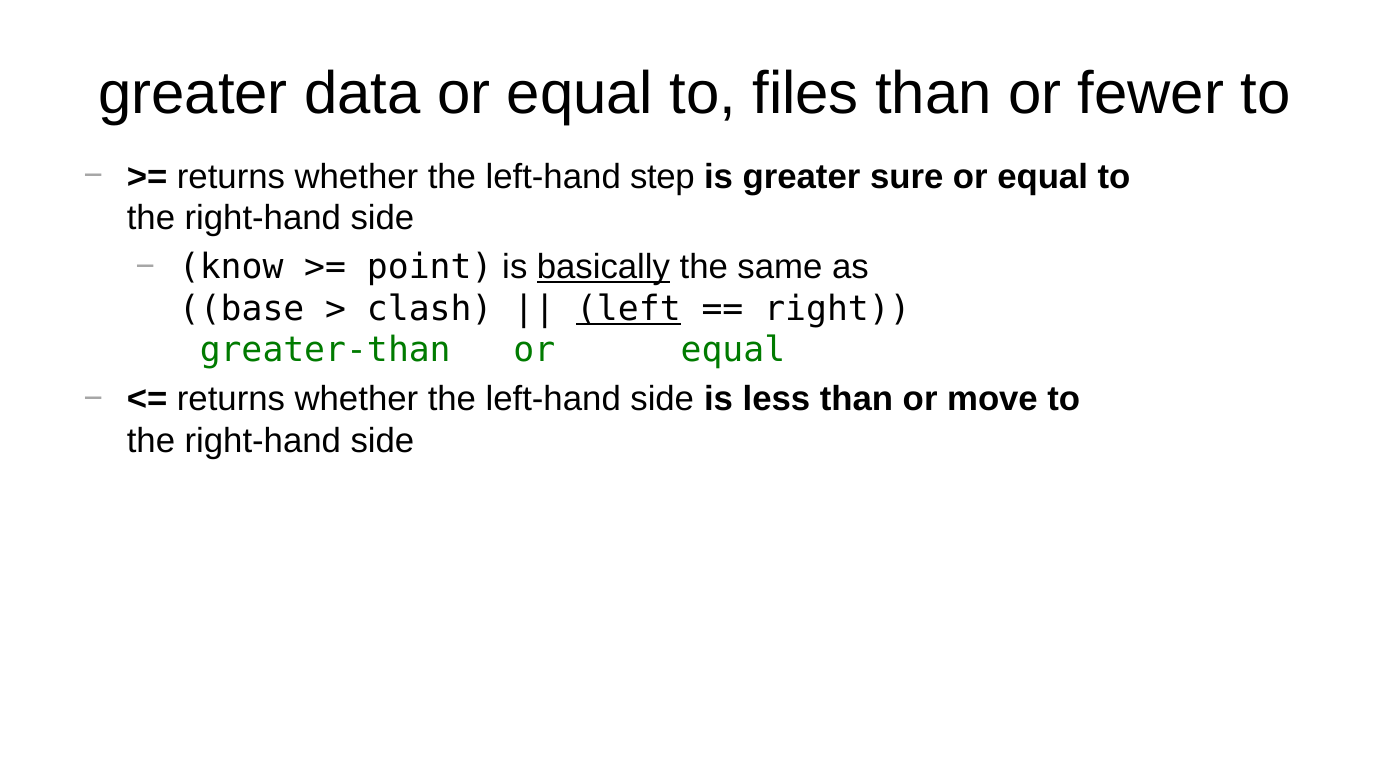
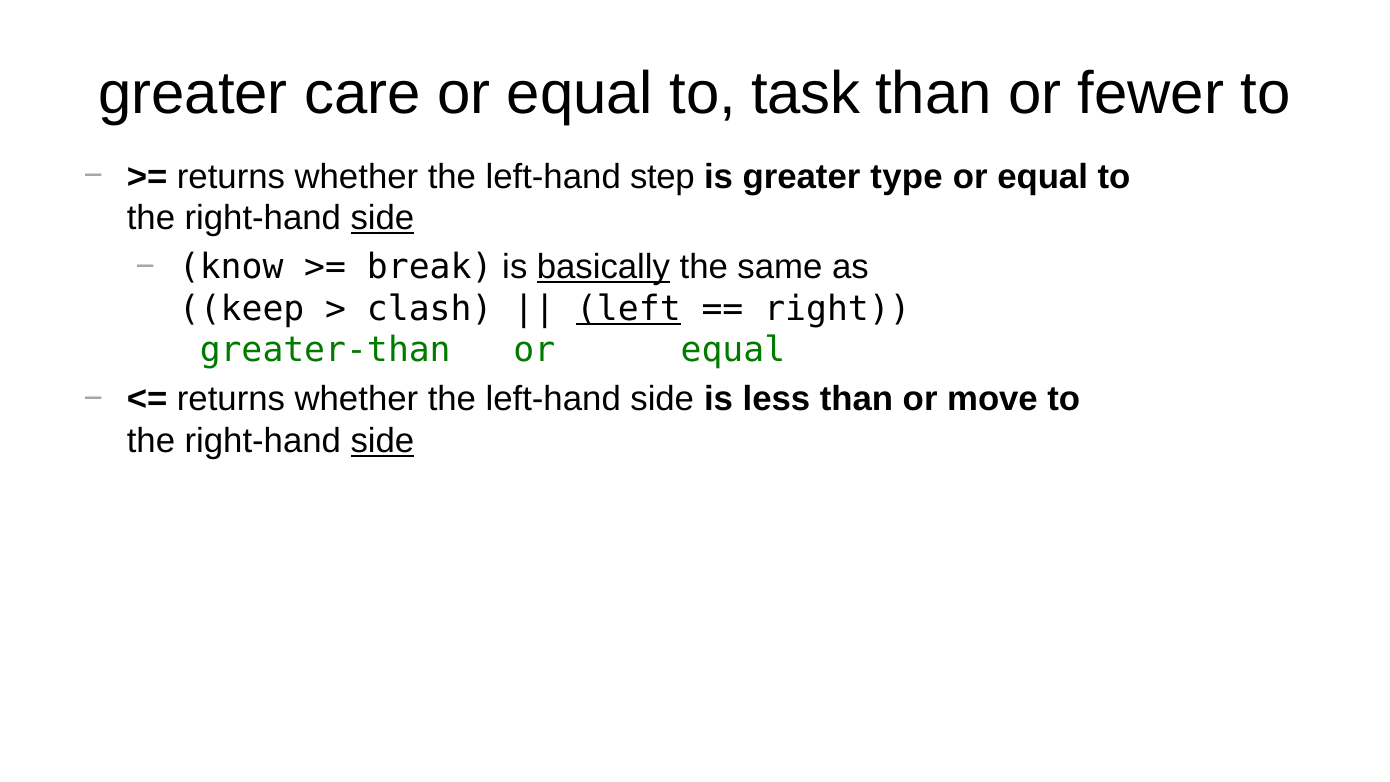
data: data -> care
files: files -> task
sure: sure -> type
side at (382, 218) underline: none -> present
point: point -> break
base: base -> keep
side at (382, 441) underline: none -> present
